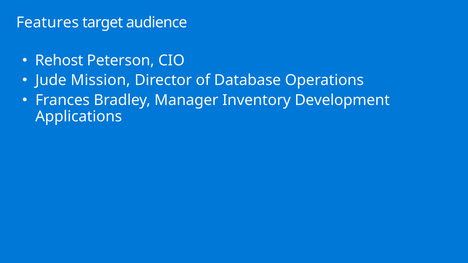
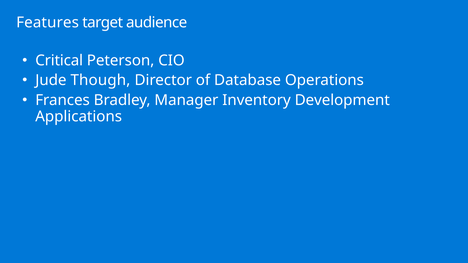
Rehost: Rehost -> Critical
Mission: Mission -> Though
